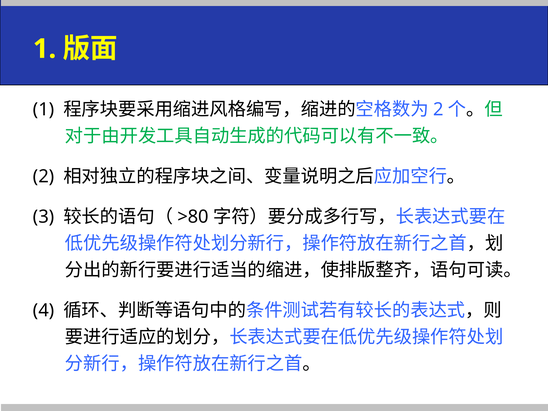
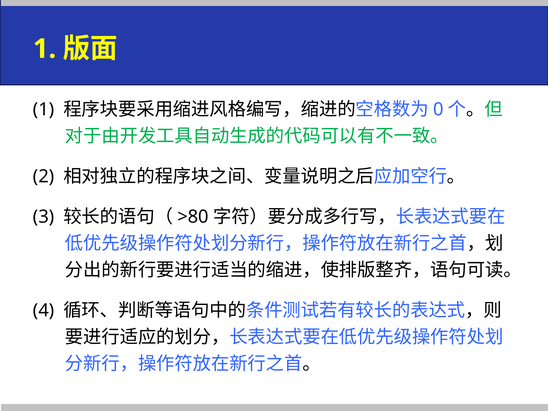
2 at (438, 110): 2 -> 0
